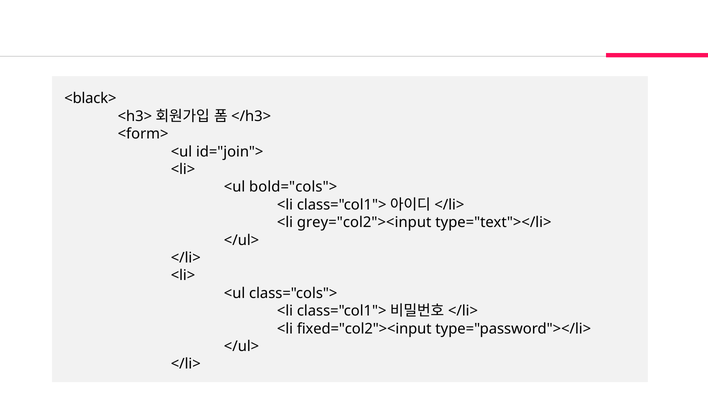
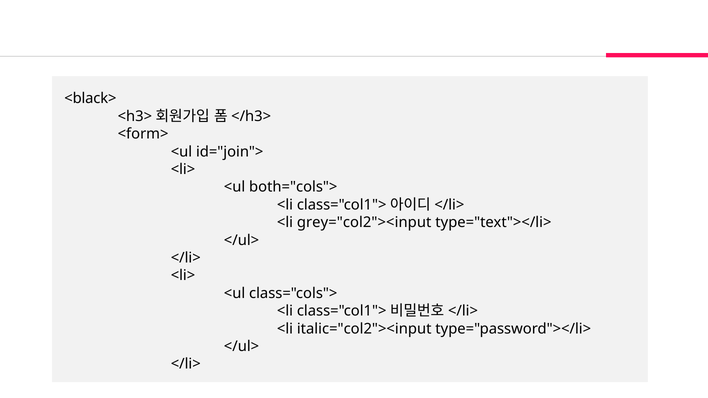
bold="cols">: bold="cols"> -> both="cols">
fixed="col2"><input: fixed="col2"><input -> italic="col2"><input
